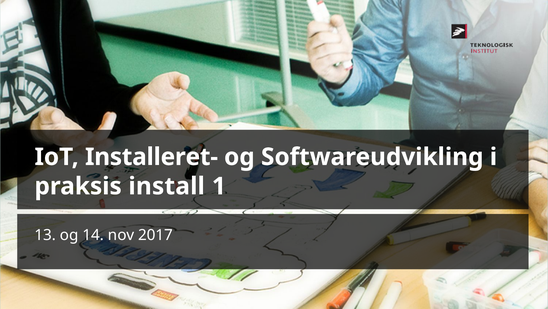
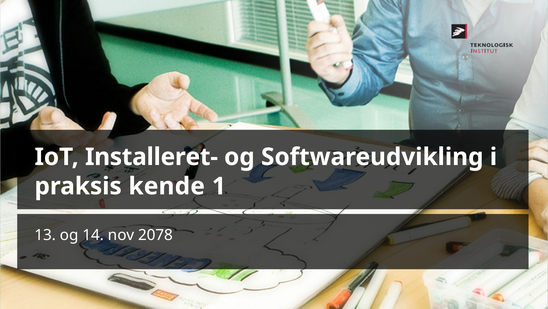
install: install -> kende
2017: 2017 -> 2078
